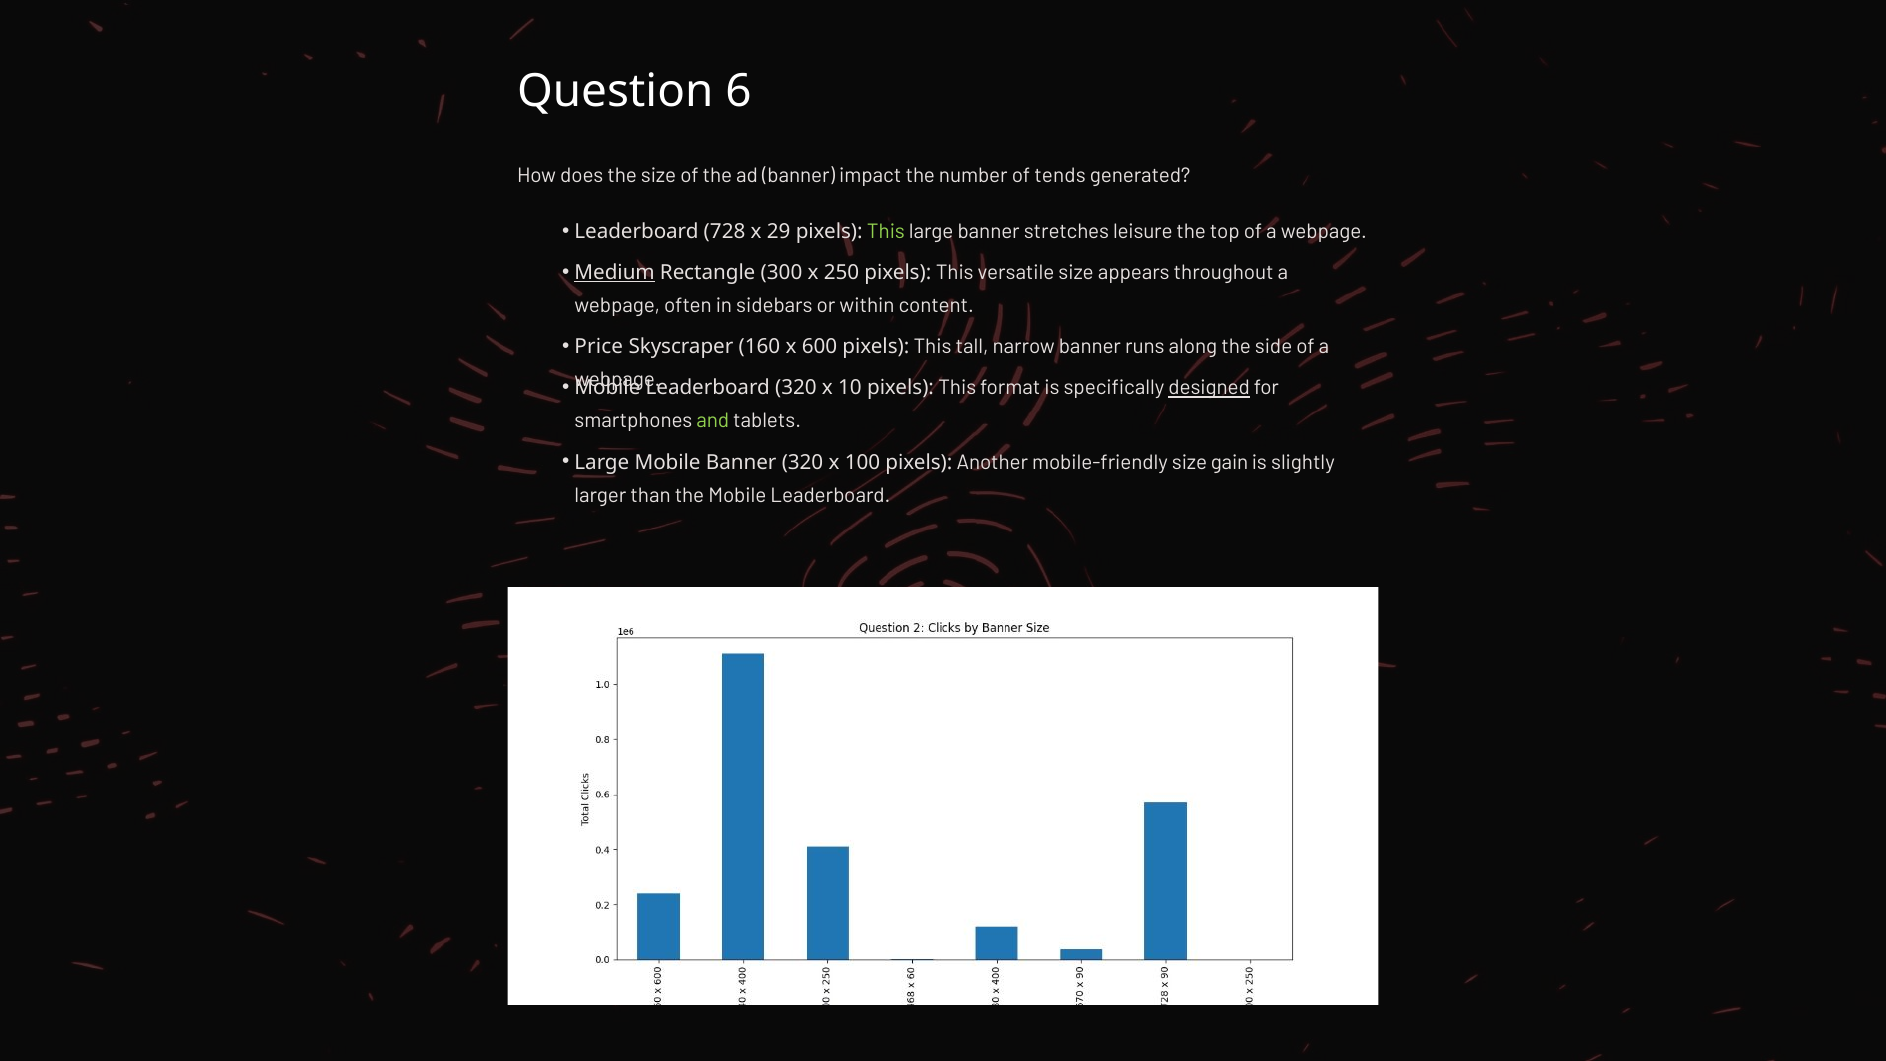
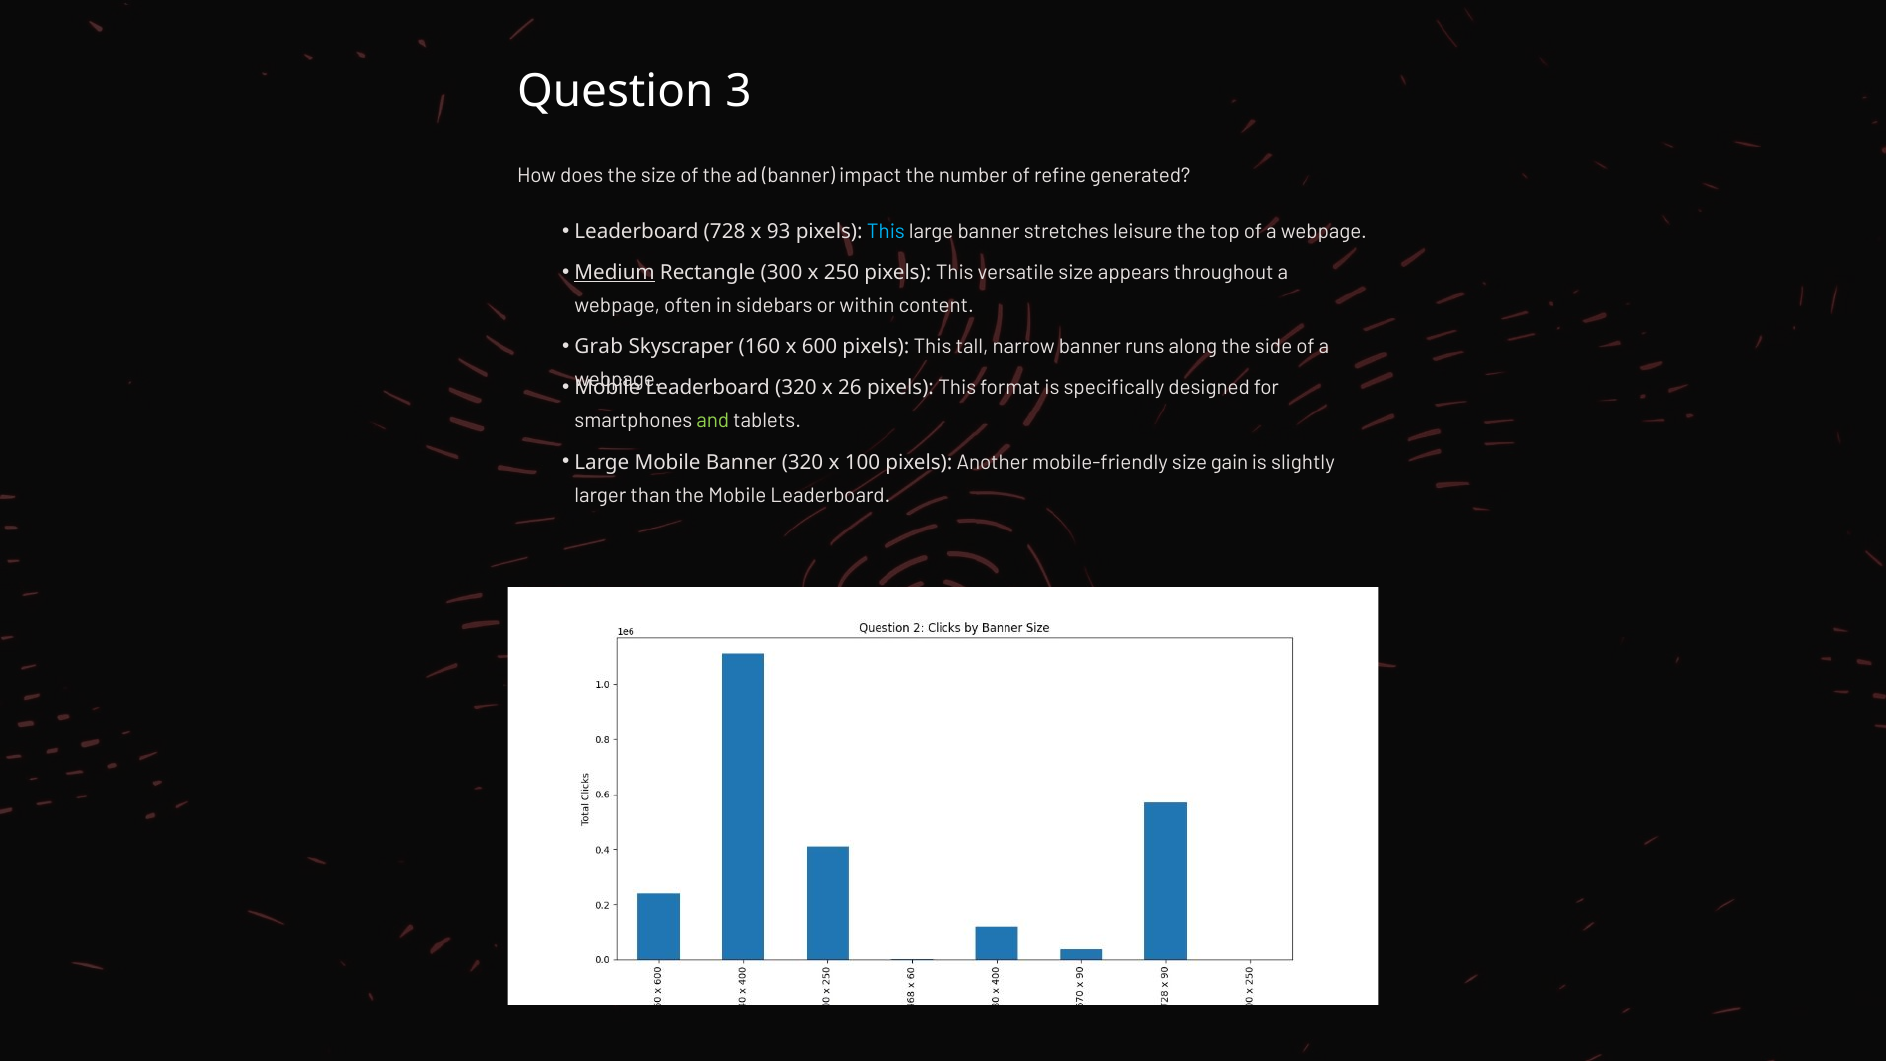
6: 6 -> 3
tends: tends -> refine
29: 29 -> 93
This at (886, 231) colour: light green -> light blue
Price: Price -> Grab
10: 10 -> 26
designed underline: present -> none
